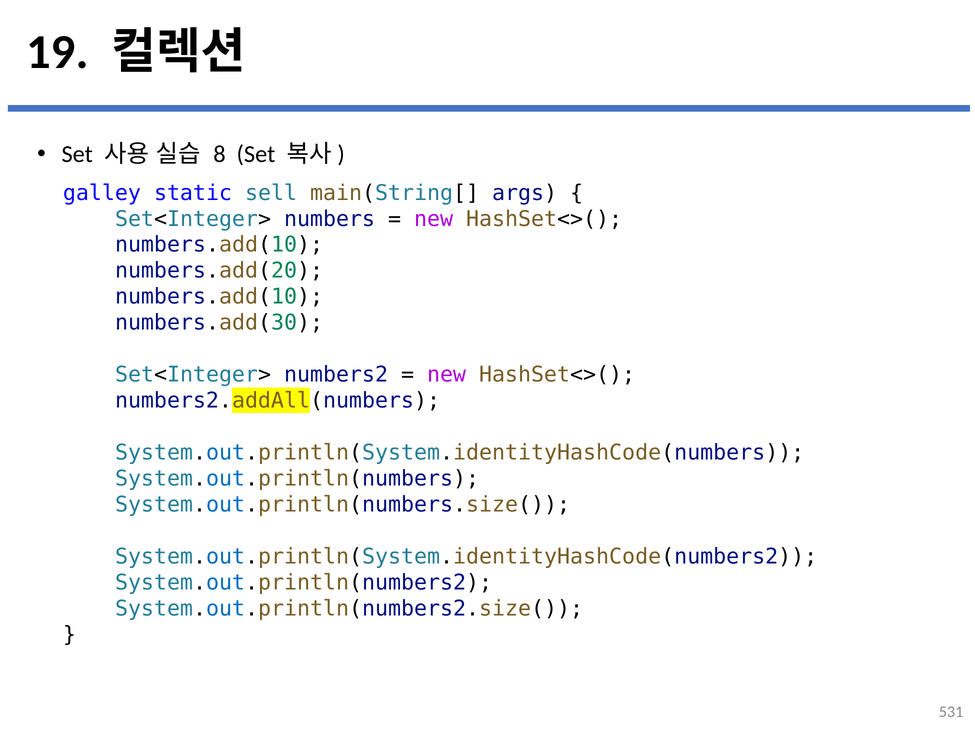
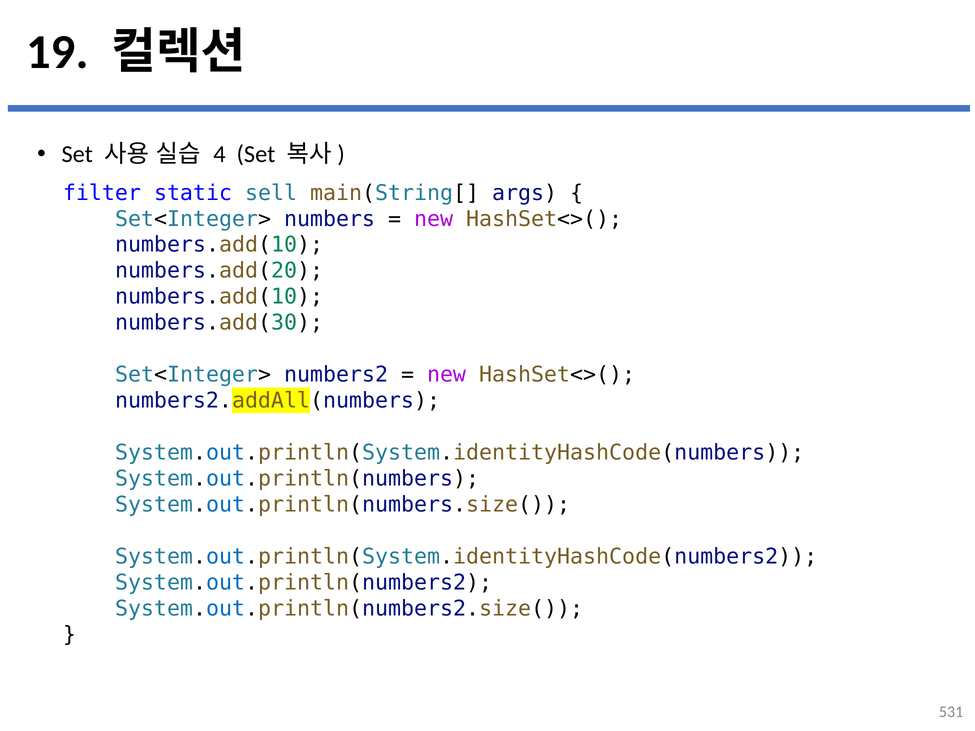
8: 8 -> 4
galley: galley -> filter
